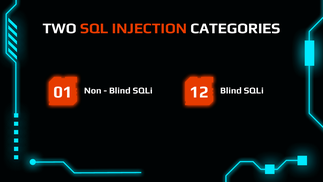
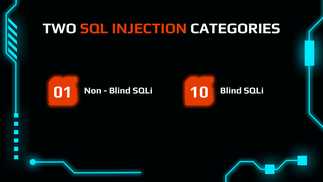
12: 12 -> 10
